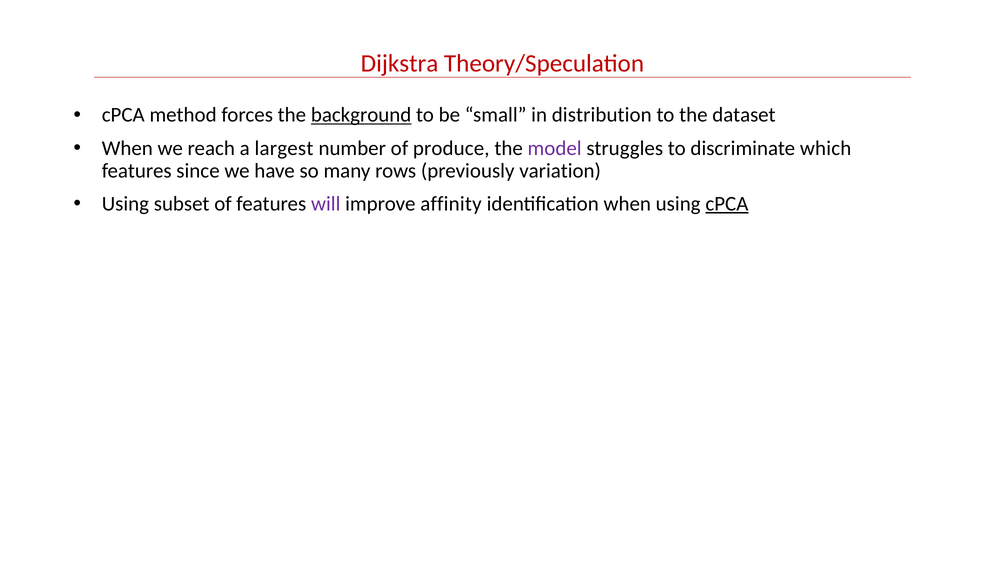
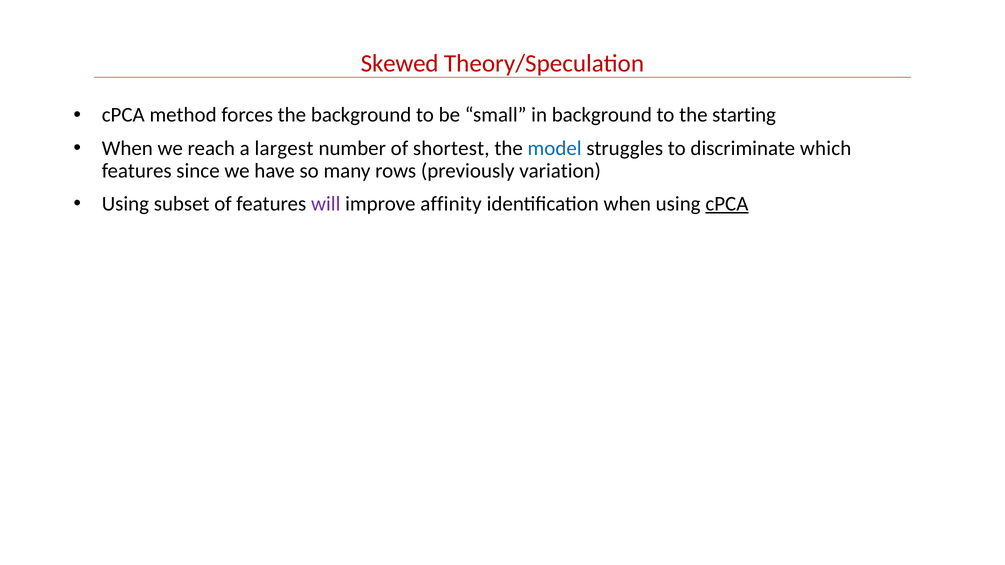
Dijkstra: Dijkstra -> Skewed
background at (361, 115) underline: present -> none
in distribution: distribution -> background
dataset: dataset -> starting
produce: produce -> shortest
model colour: purple -> blue
